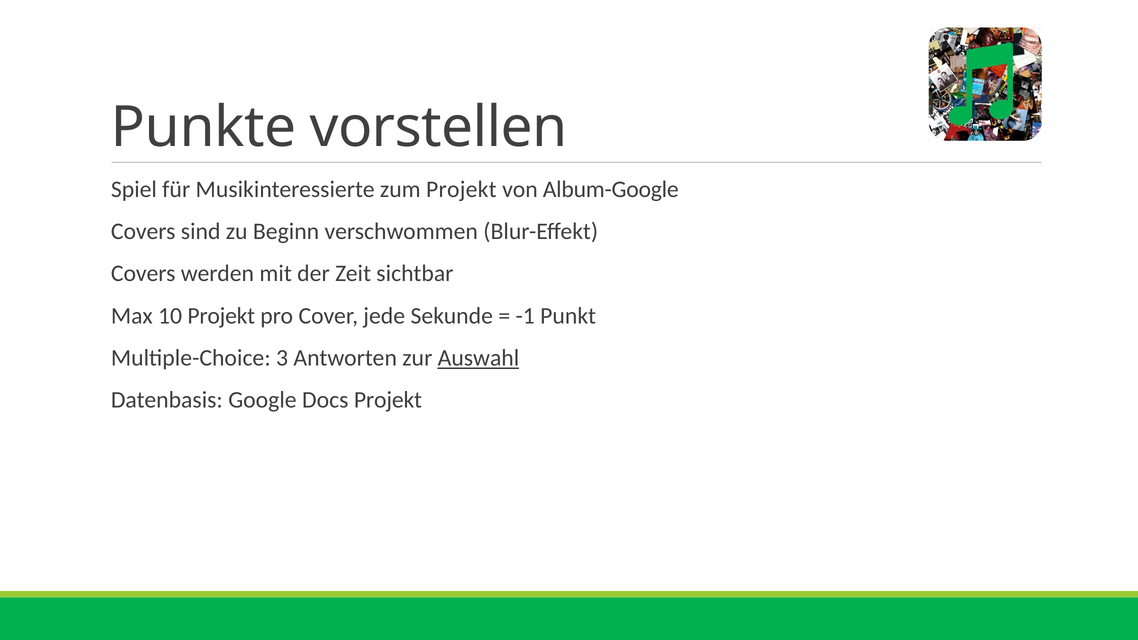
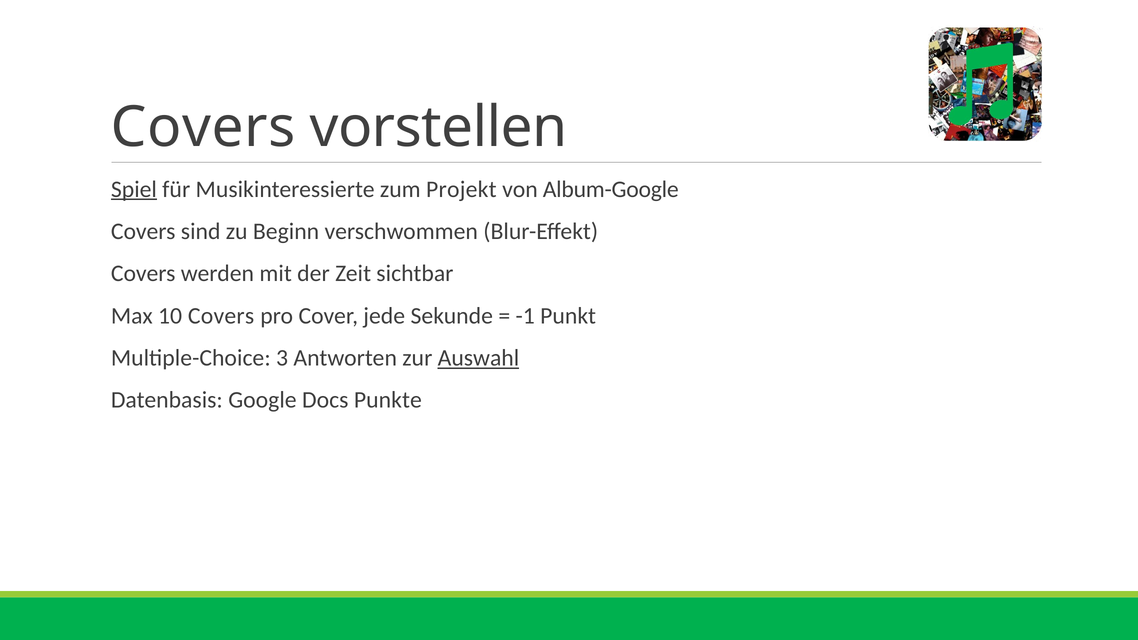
Punkte at (204, 127): Punkte -> Covers
Spiel underline: none -> present
10 Projekt: Projekt -> Covers
Docs Projekt: Projekt -> Punkte
